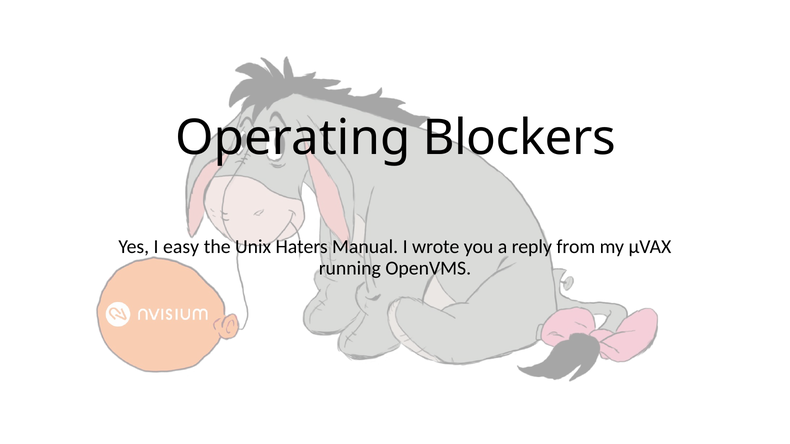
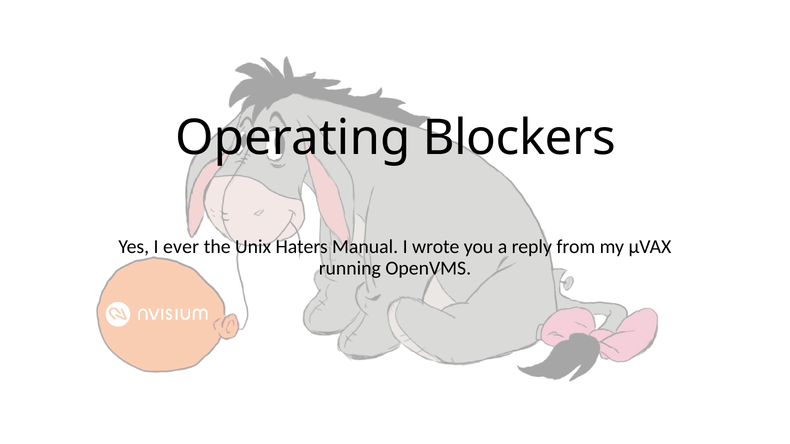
easy: easy -> ever
